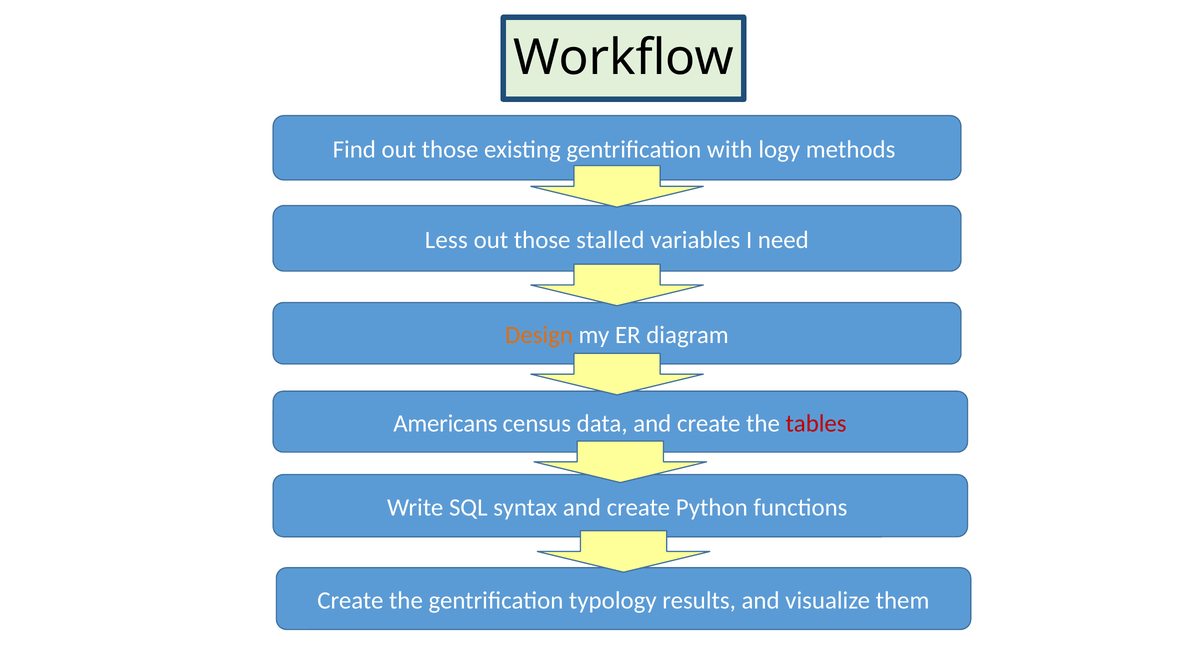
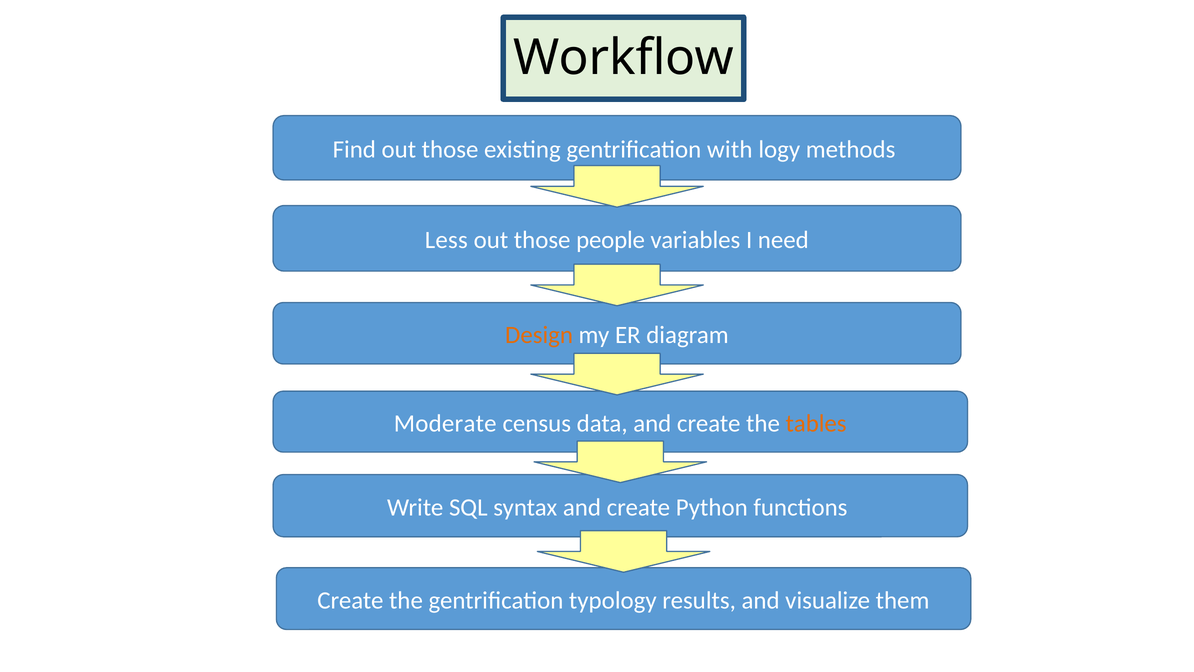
stalled: stalled -> people
Americans: Americans -> Moderate
tables colour: red -> orange
